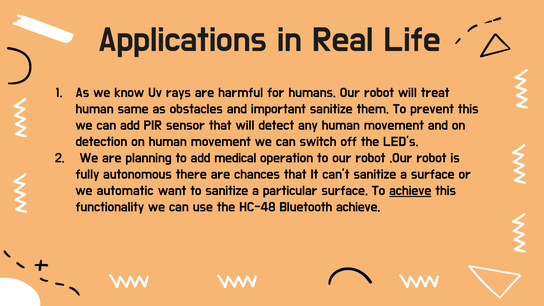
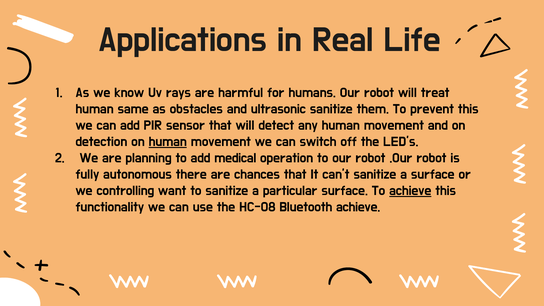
important: important -> ultrasonic
human at (168, 142) underline: none -> present
automatic: automatic -> controlling
HC-48: HC-48 -> HC-08
